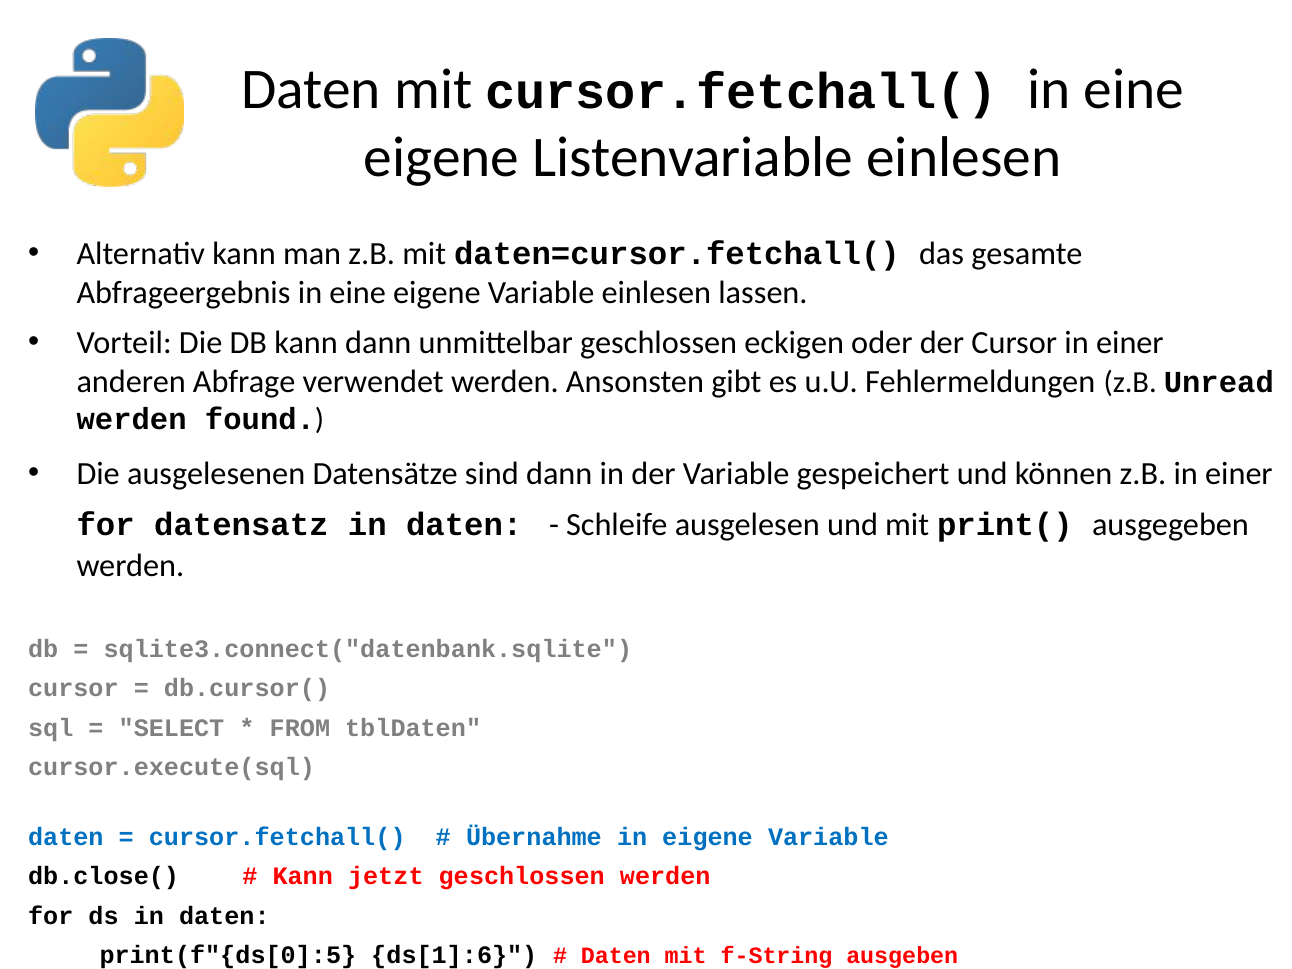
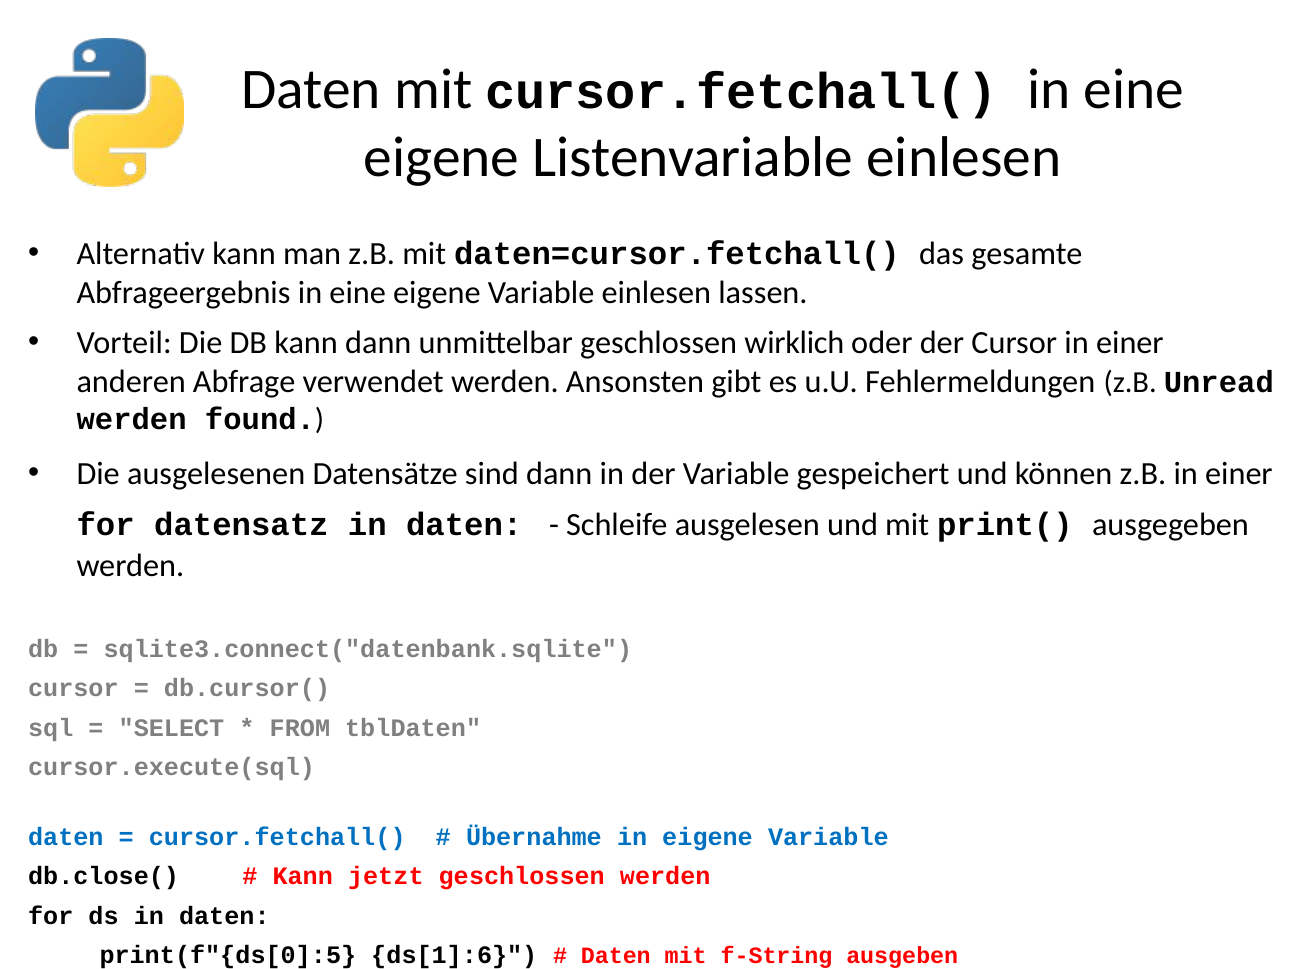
eckigen: eckigen -> wirklich
